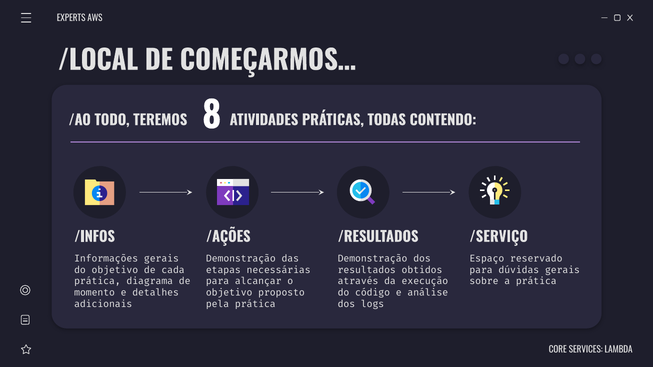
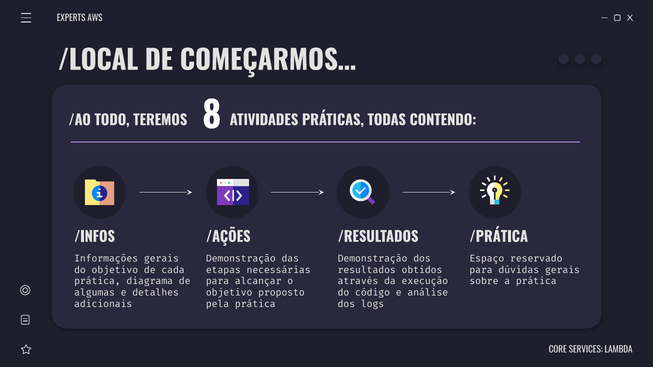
/SERVIÇO: /SERVIÇO -> /PRÁTICA
momento: momento -> algumas
